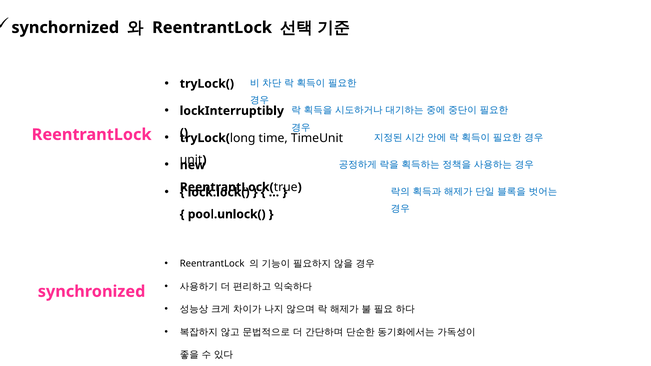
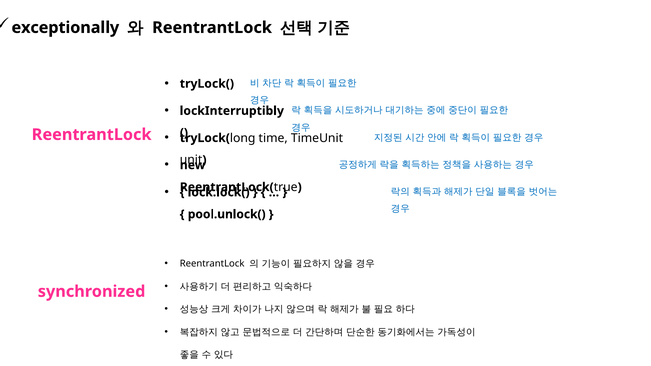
synchornized: synchornized -> exceptionally
